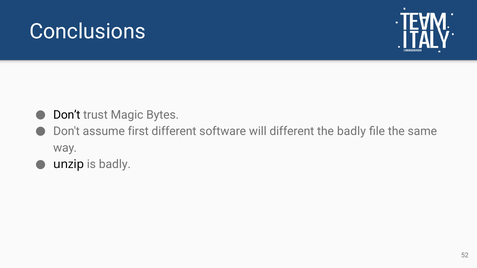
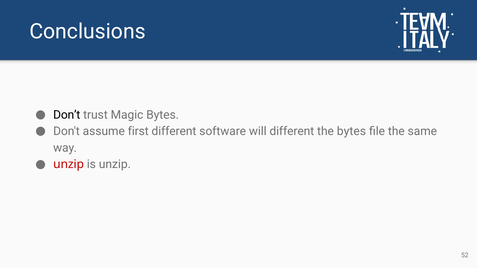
the badly: badly -> bytes
unzip at (69, 164) colour: black -> red
is badly: badly -> unzip
